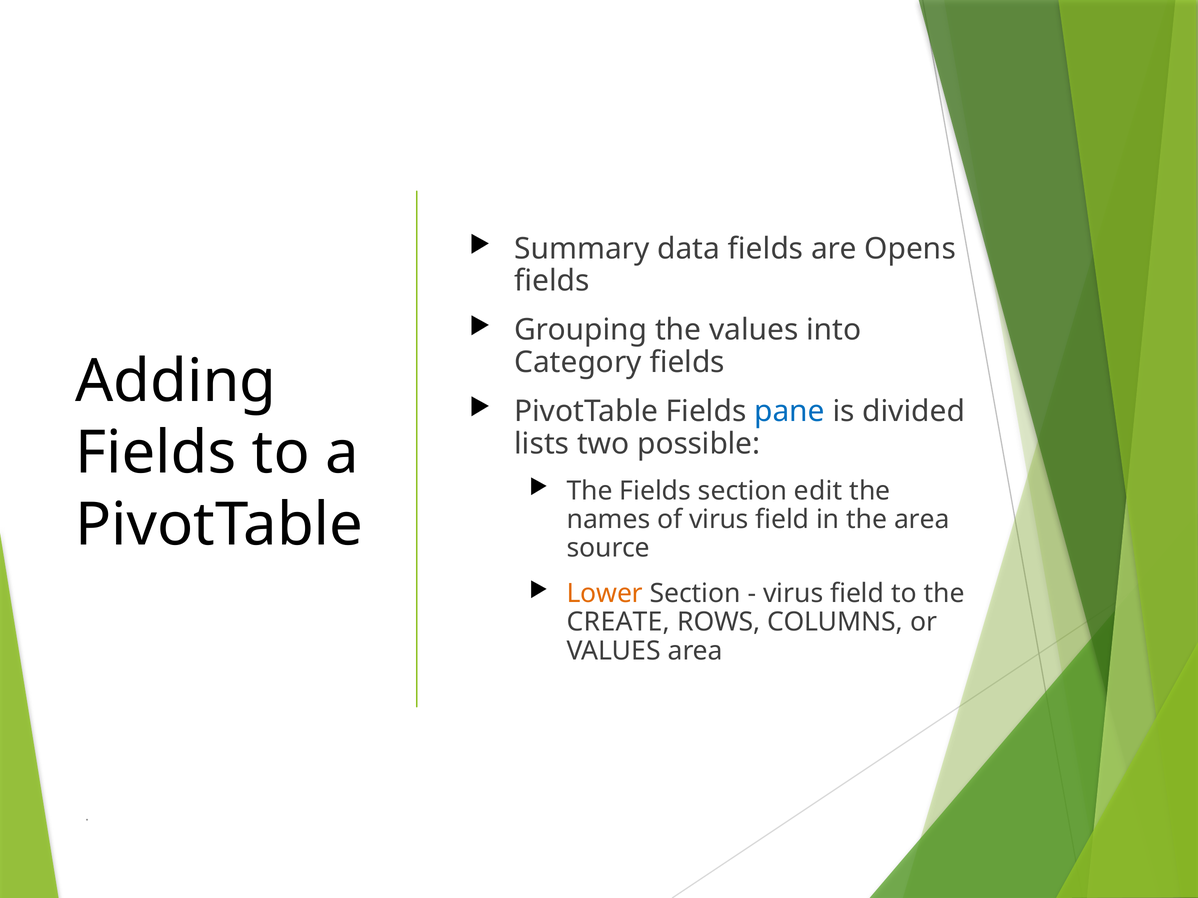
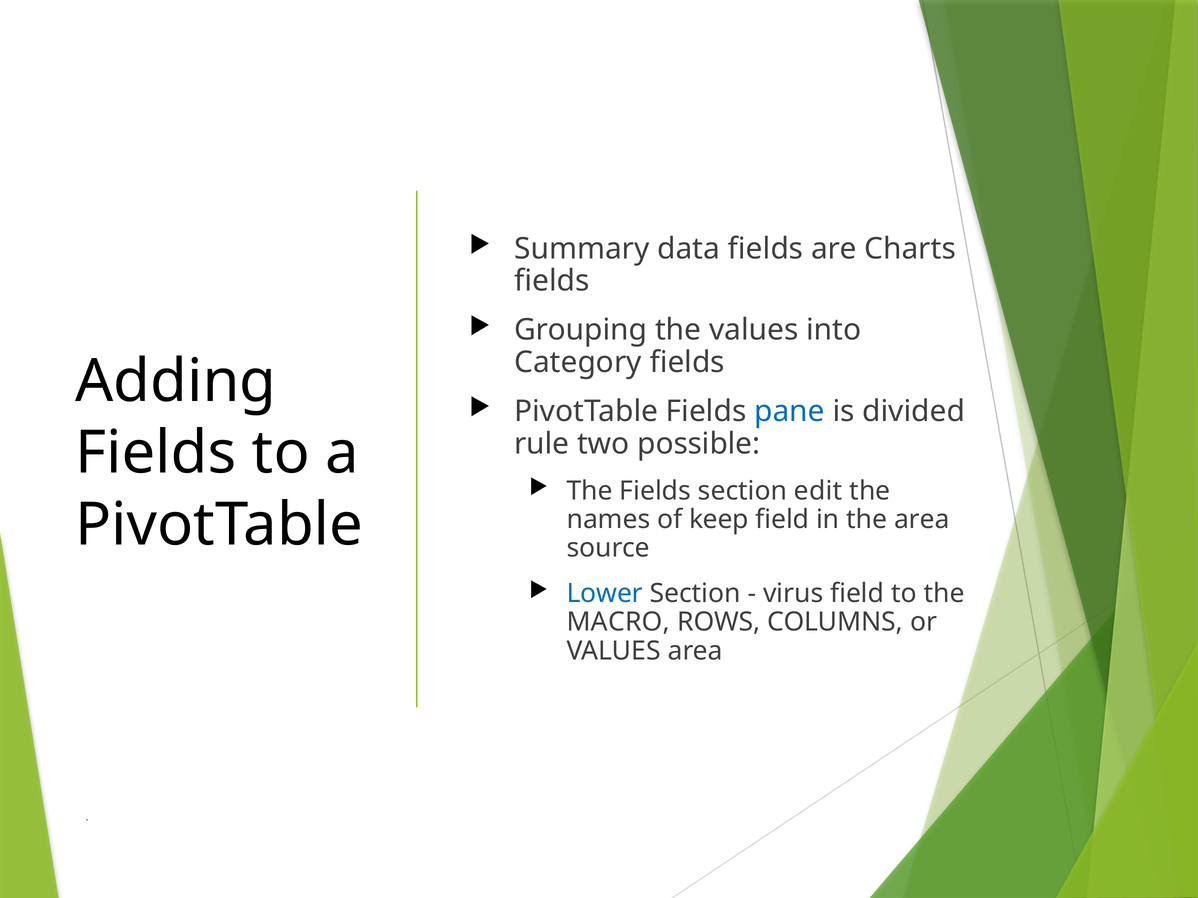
Opens: Opens -> Charts
lists: lists -> rule
of virus: virus -> keep
Lower colour: orange -> blue
CREATE: CREATE -> MACRO
